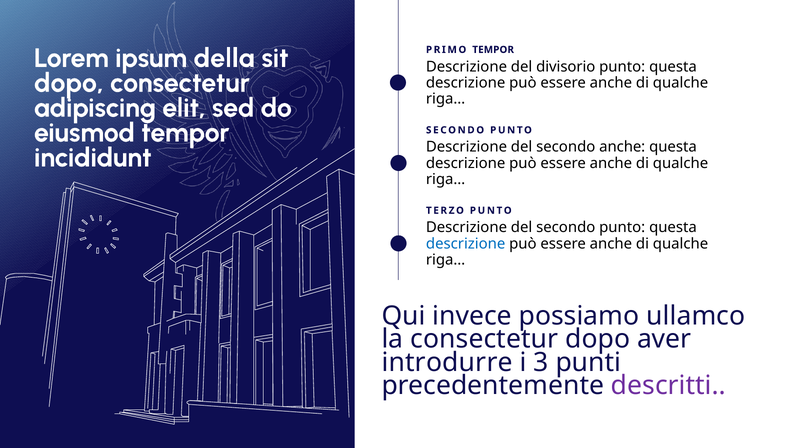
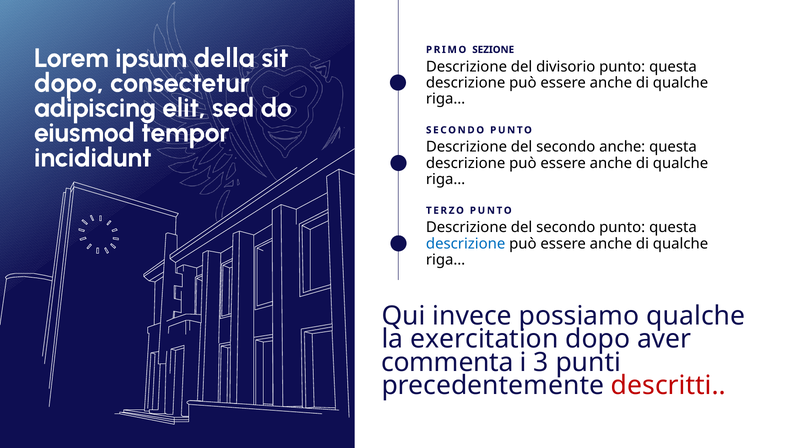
PRIMO TEMPOR: TEMPOR -> SEZIONE
possiamo ullamco: ullamco -> qualche
la consectetur: consectetur -> exercitation
introdurre: introdurre -> commenta
descritti colour: purple -> red
